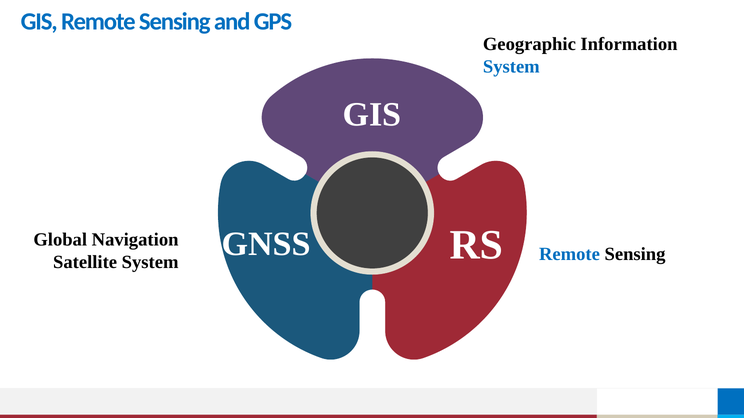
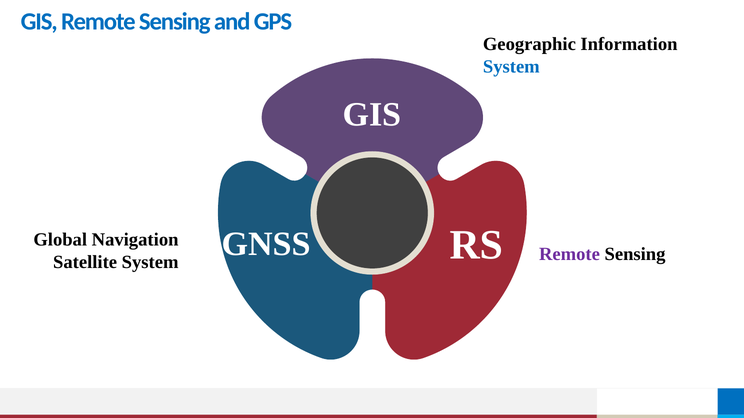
Remote at (569, 255) colour: blue -> purple
